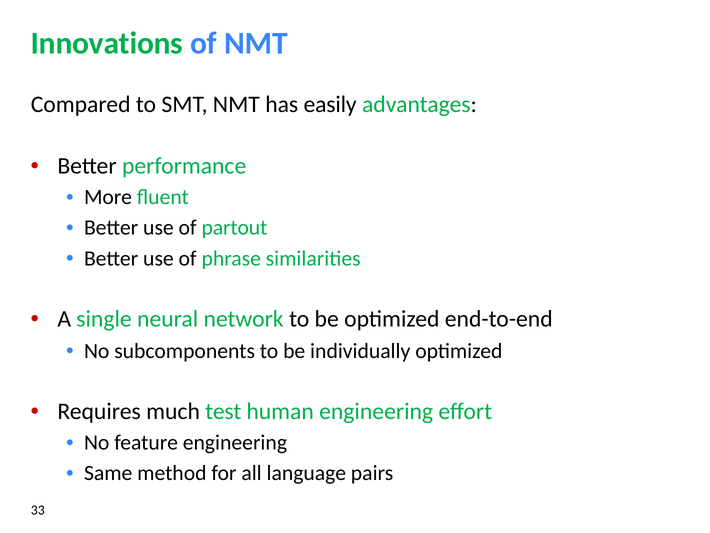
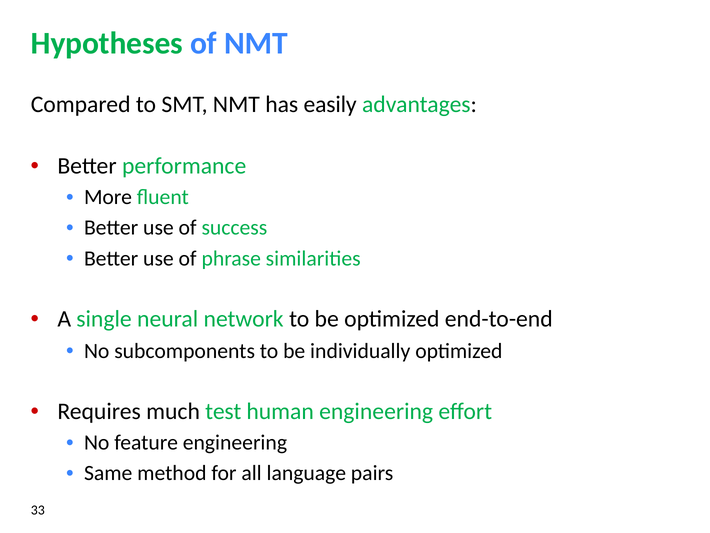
Innovations: Innovations -> Hypotheses
partout: partout -> success
